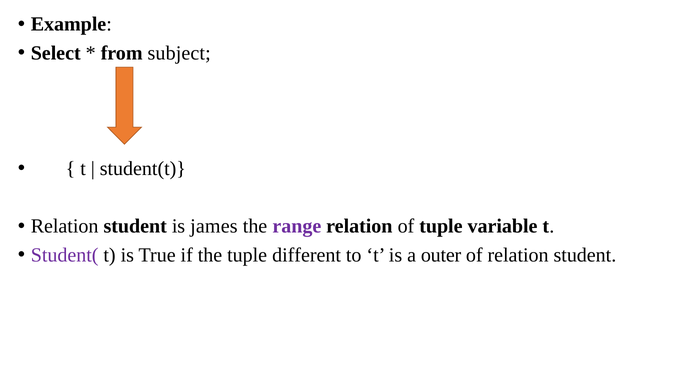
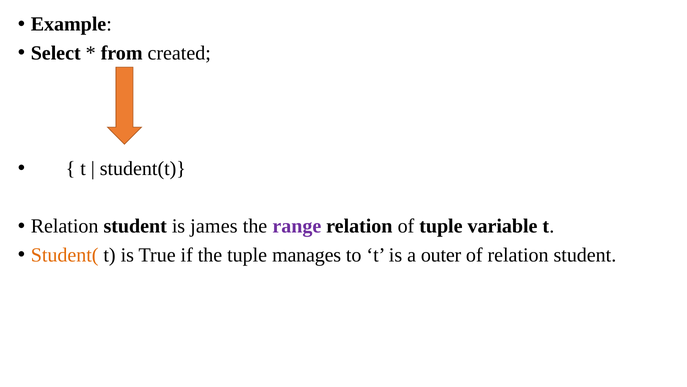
subject: subject -> created
Student( colour: purple -> orange
different: different -> manages
